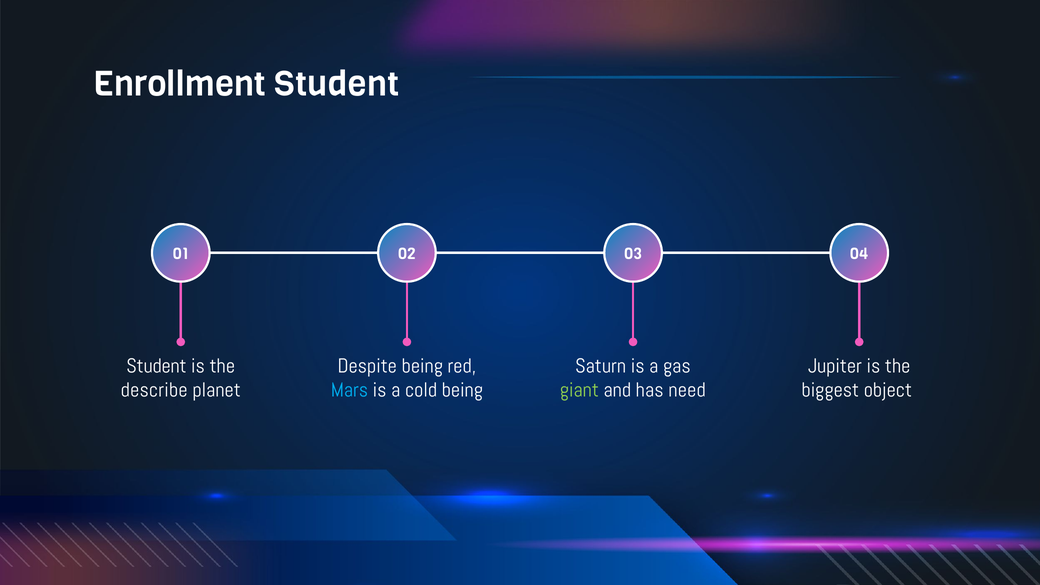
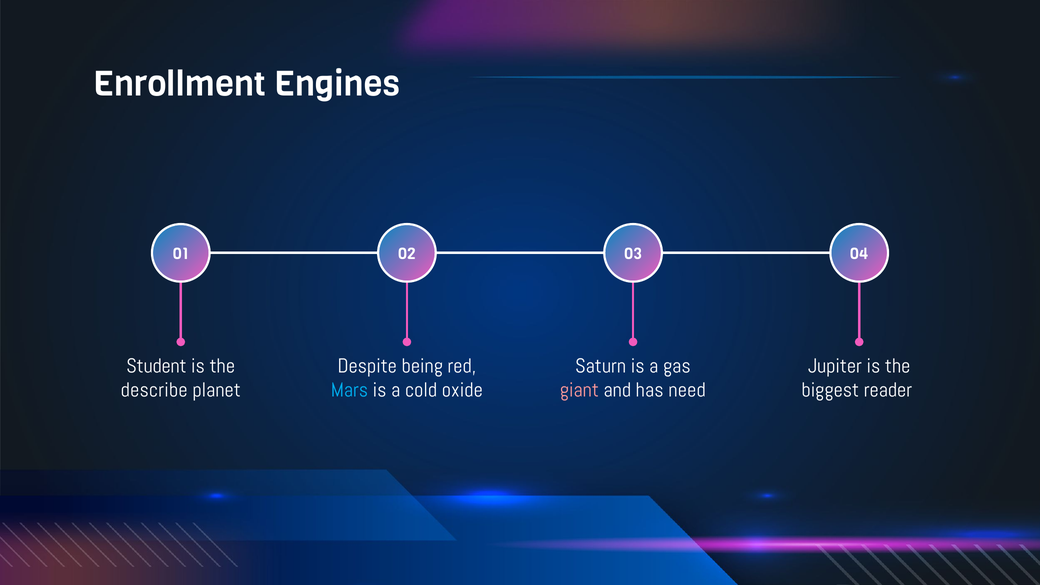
Enrollment Student: Student -> Engines
cold being: being -> oxide
giant colour: light green -> pink
object: object -> reader
